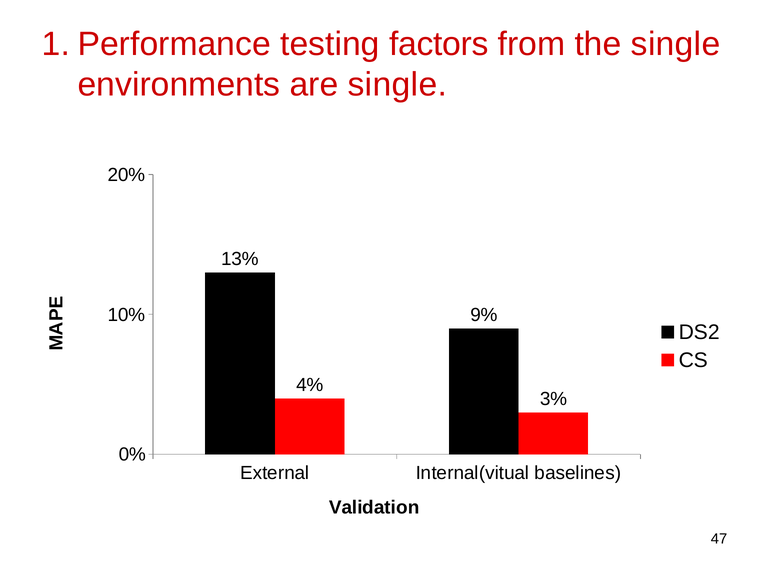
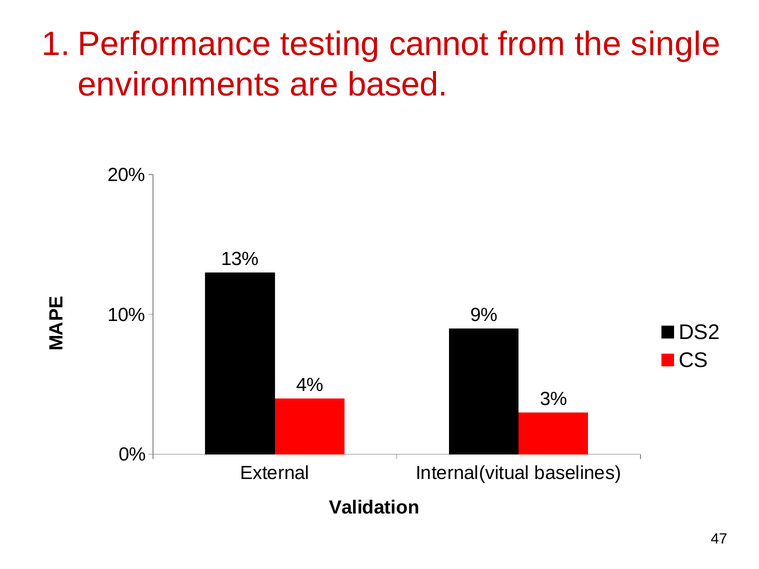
factors: factors -> cannot
are single: single -> based
